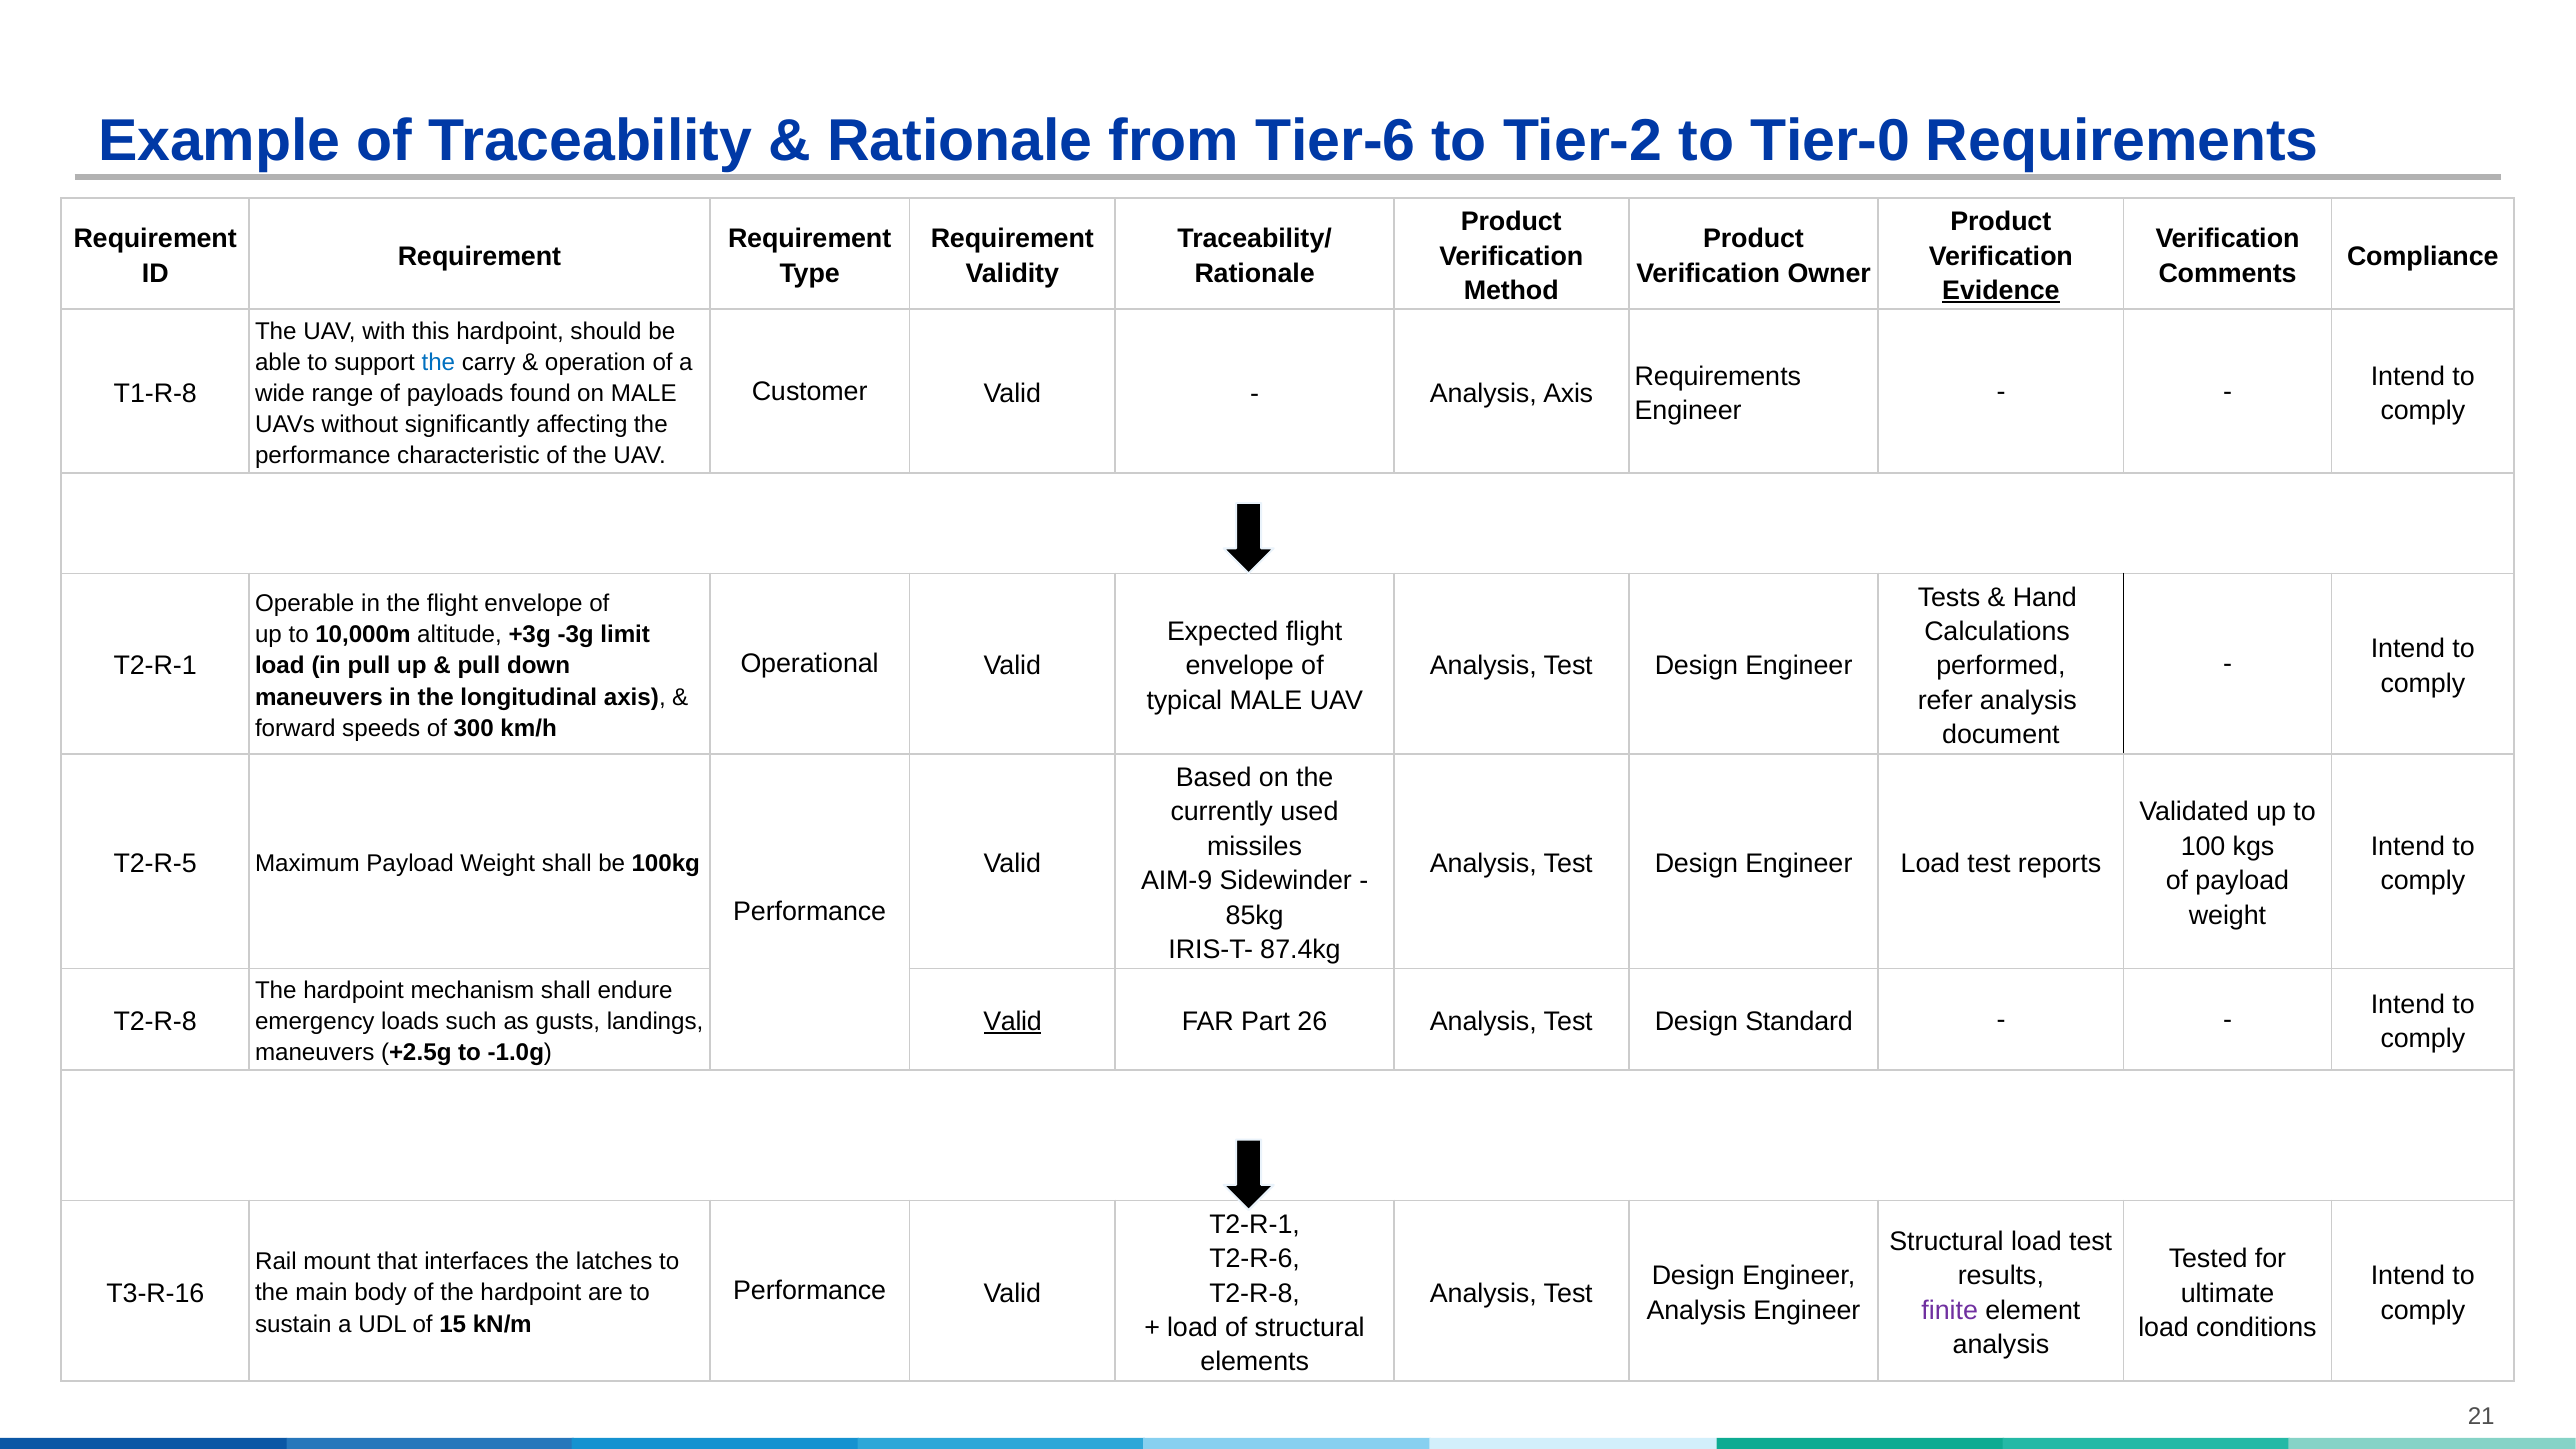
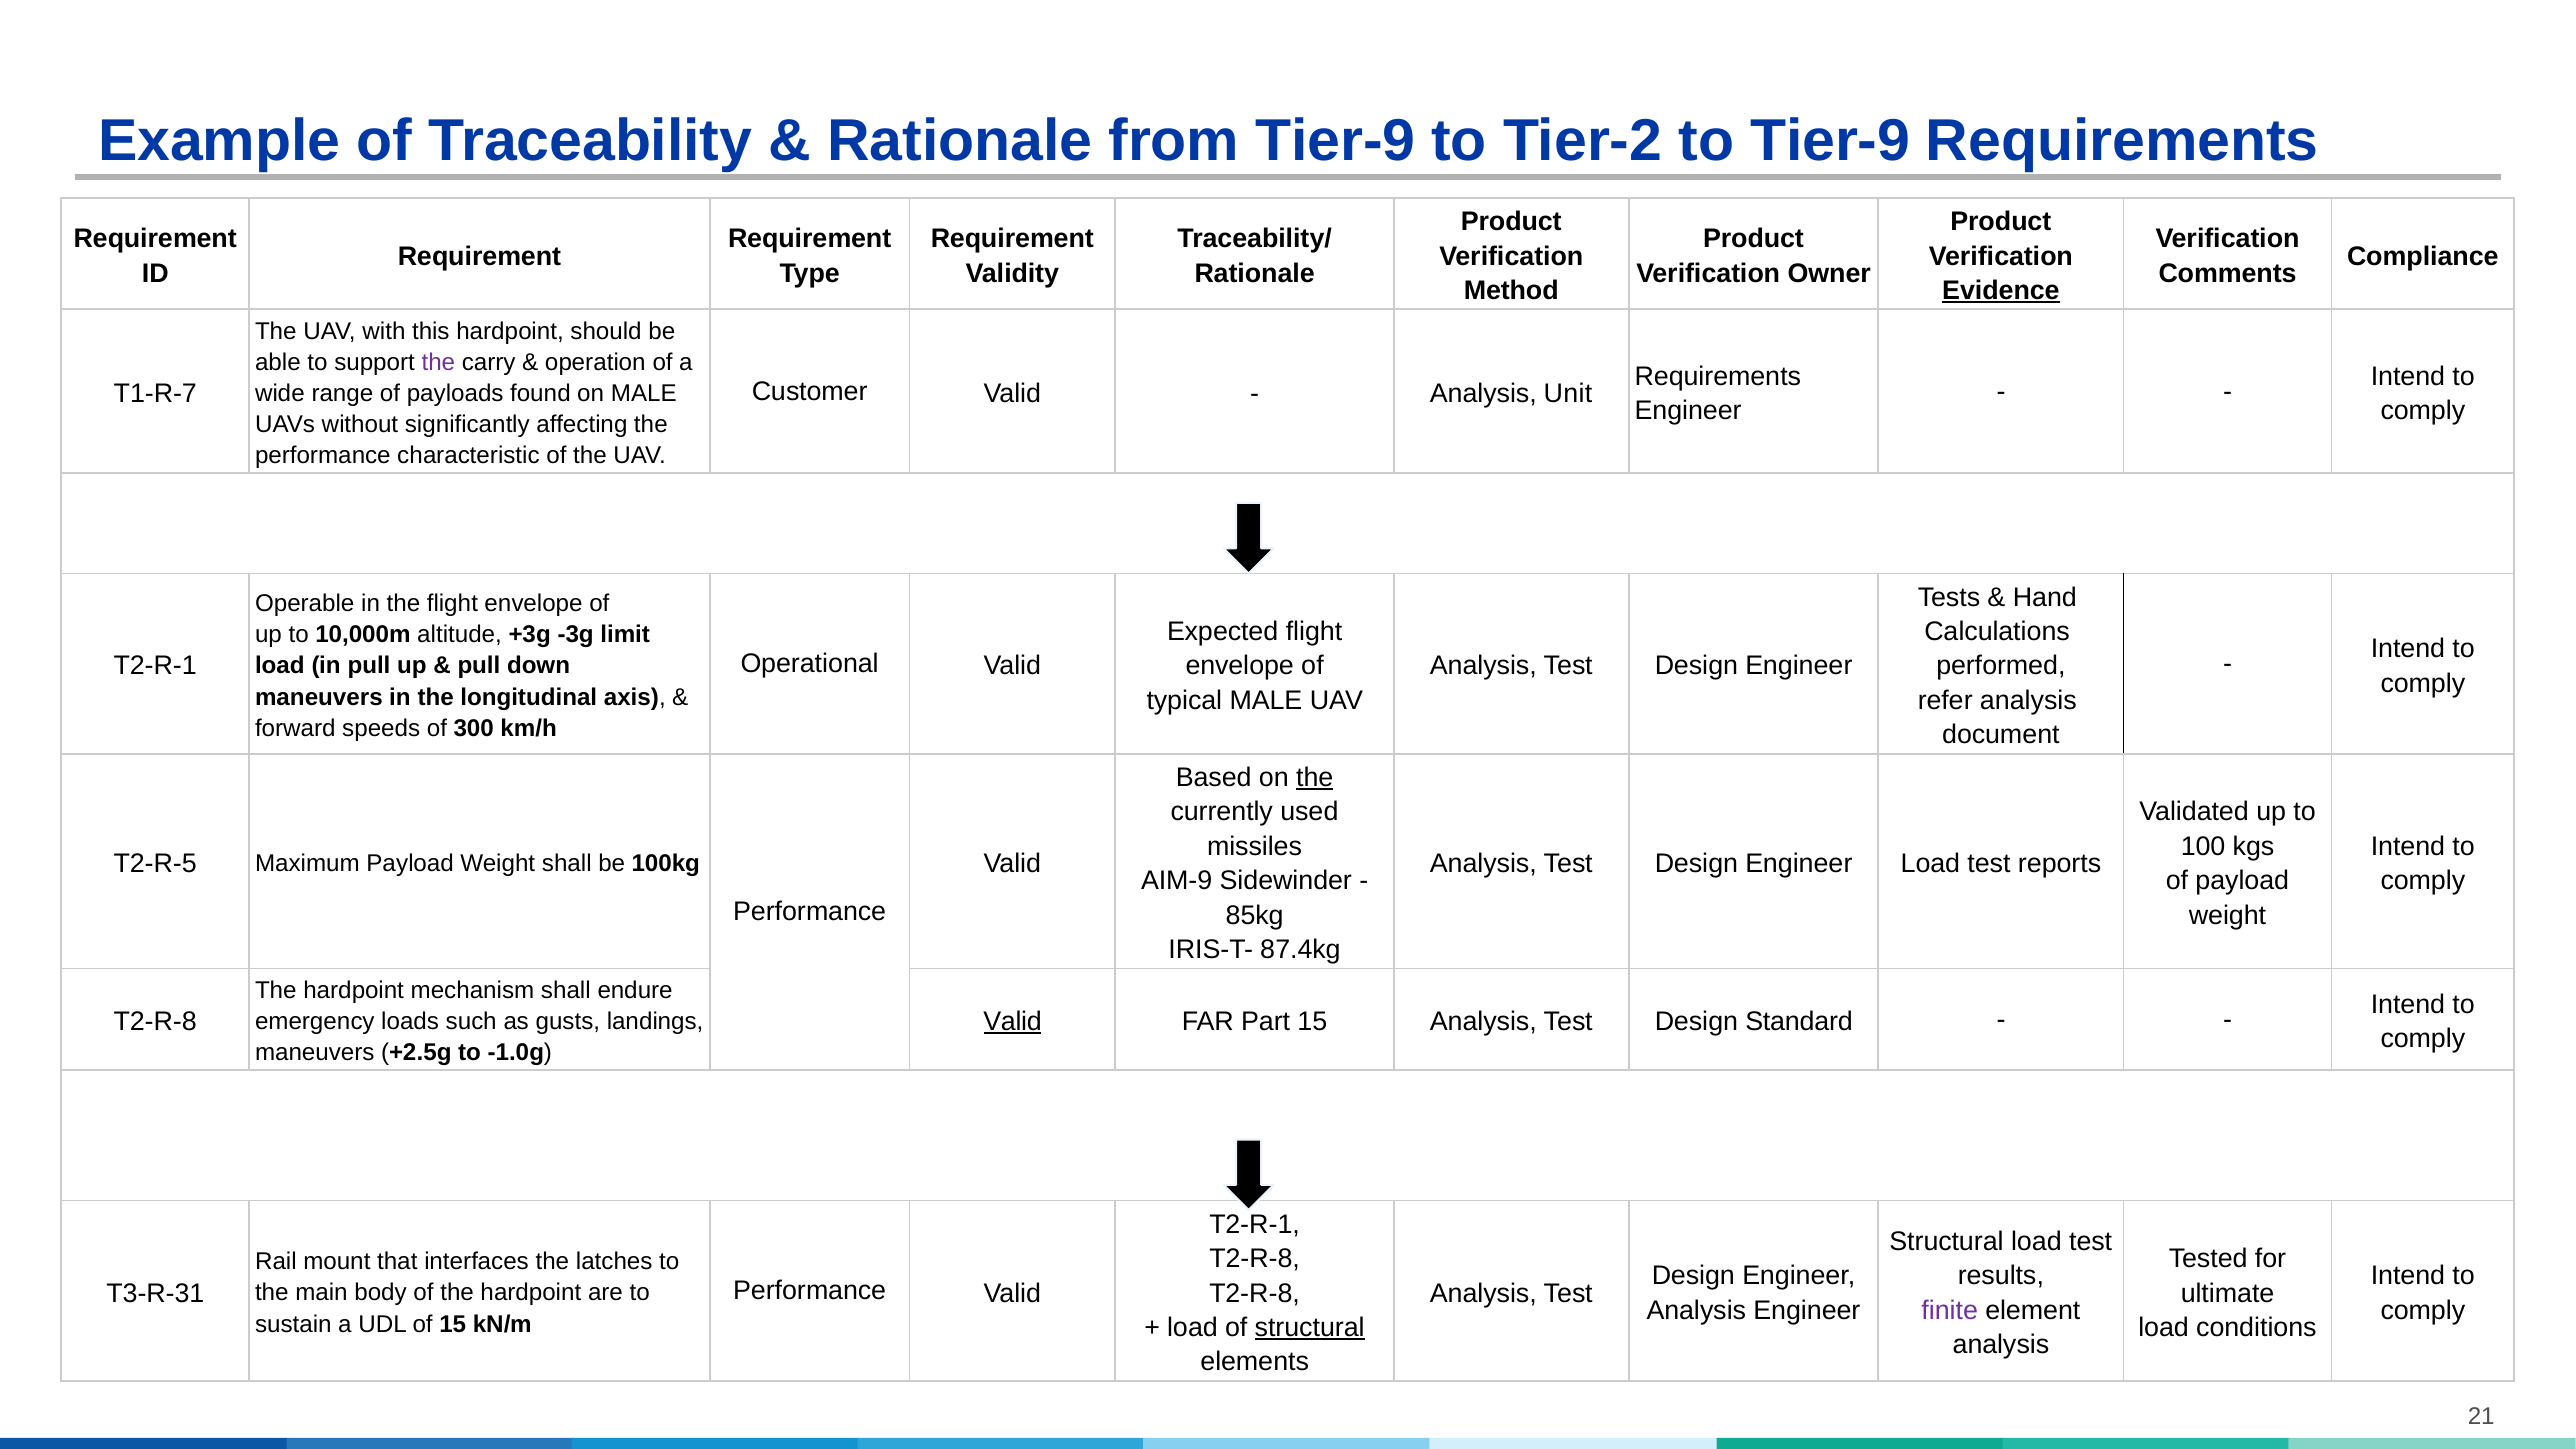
from Tier-6: Tier-6 -> Tier-9
to Tier-0: Tier-0 -> Tier-9
the at (438, 362) colour: blue -> purple
Analysis Axis: Axis -> Unit
T1-R-8: T1-R-8 -> T1-R-7
the at (1315, 777) underline: none -> present
Part 26: 26 -> 15
T2-R-6 at (1255, 1259): T2-R-6 -> T2-R-8
T3-R-16: T3-R-16 -> T3-R-31
structural at (1310, 1328) underline: none -> present
